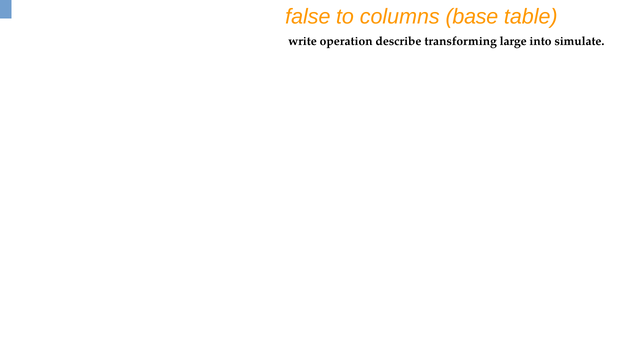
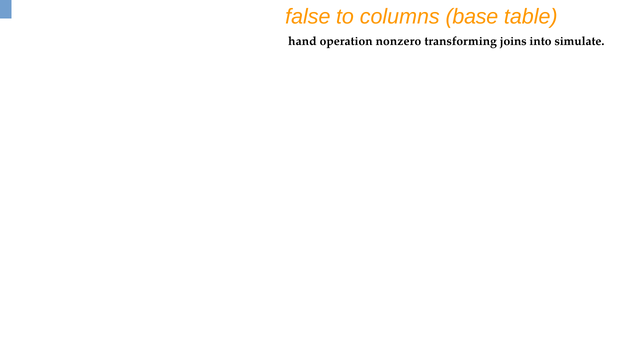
write: write -> hand
describe: describe -> nonzero
large: large -> joins
